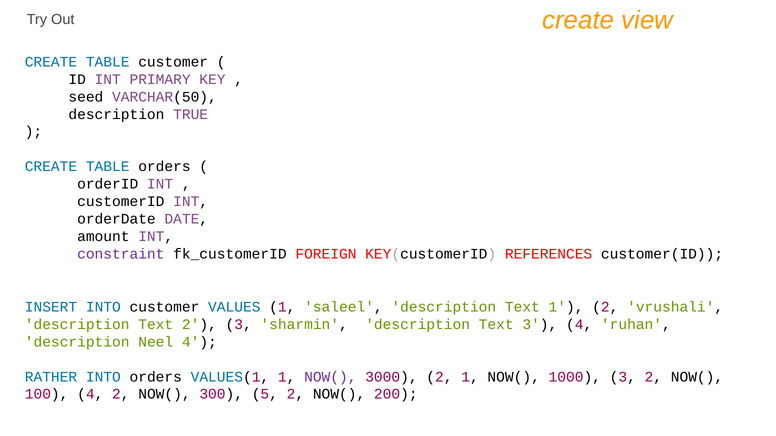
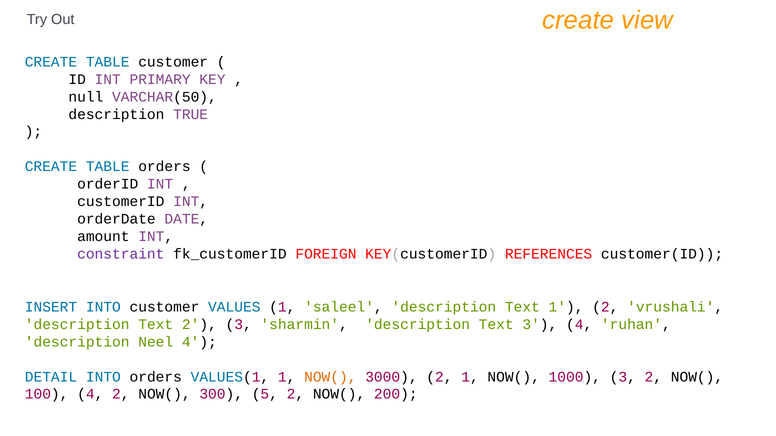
seed: seed -> null
RATHER: RATHER -> DETAIL
NOW( at (330, 377) colour: purple -> orange
